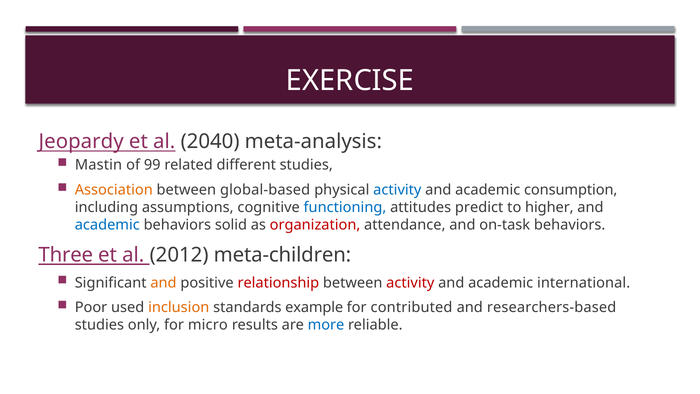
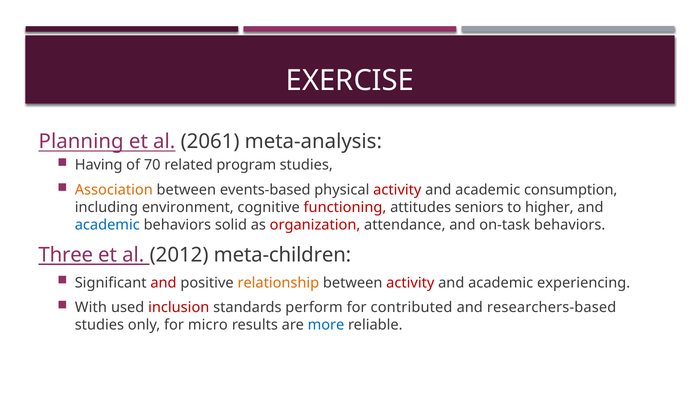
Jeopardy: Jeopardy -> Planning
2040: 2040 -> 2061
Mastin: Mastin -> Having
99: 99 -> 70
different: different -> program
global-based: global-based -> events-based
activity at (397, 190) colour: blue -> red
assumptions: assumptions -> environment
functioning colour: blue -> red
predict: predict -> seniors
and at (163, 283) colour: orange -> red
relationship colour: red -> orange
international: international -> experiencing
Poor: Poor -> With
inclusion colour: orange -> red
example: example -> perform
